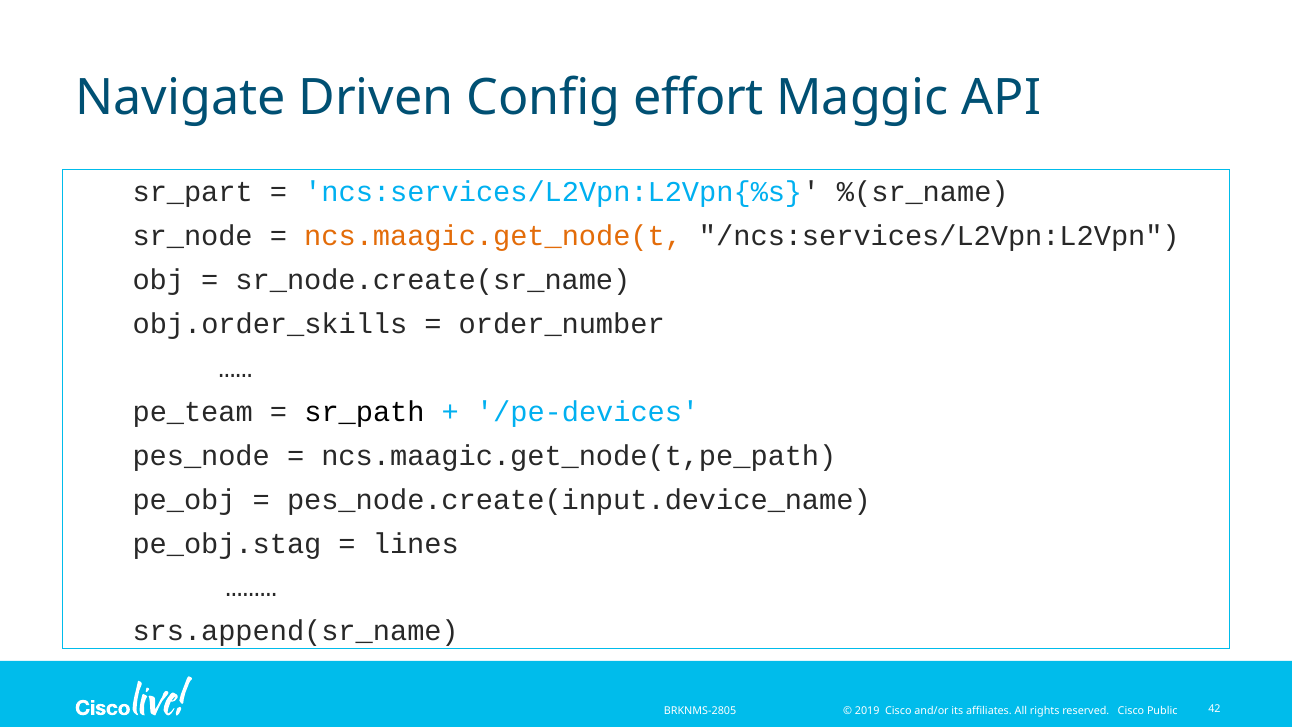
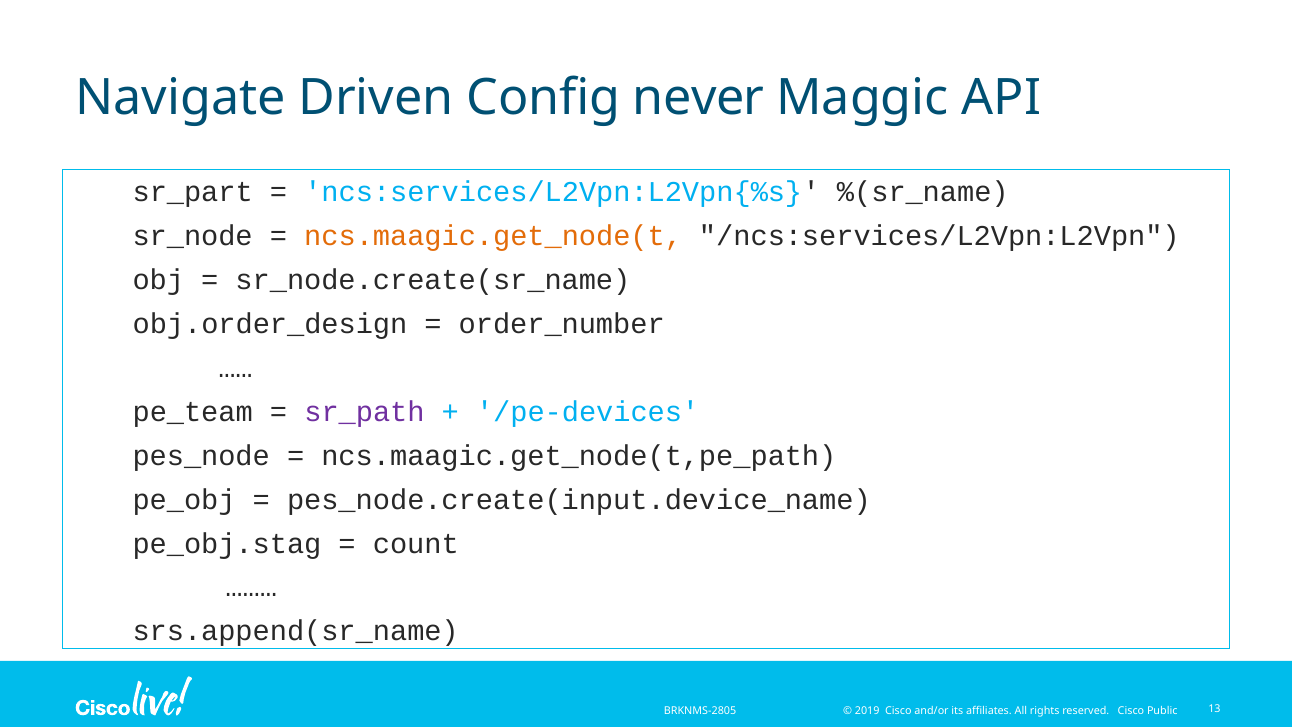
effort: effort -> never
obj.order_skills: obj.order_skills -> obj.order_design
sr_path colour: black -> purple
lines: lines -> count
42: 42 -> 13
